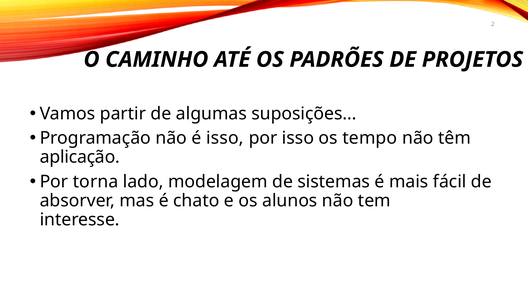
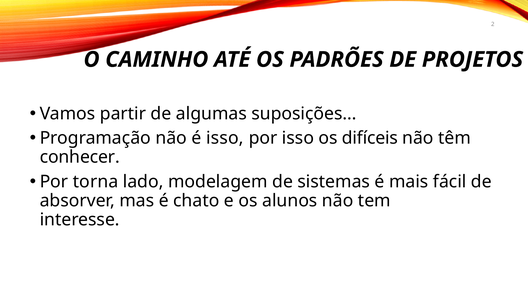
tempo: tempo -> difíceis
aplicação: aplicação -> conhecer
